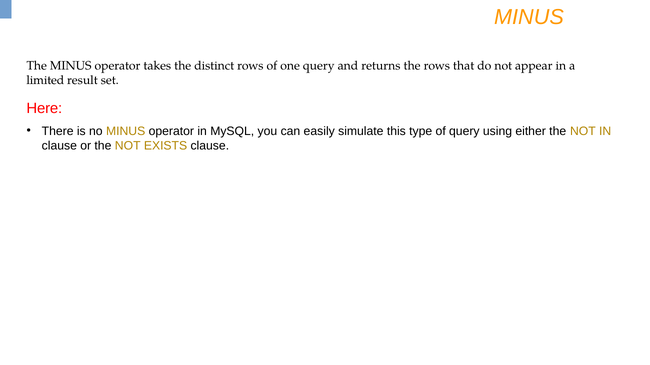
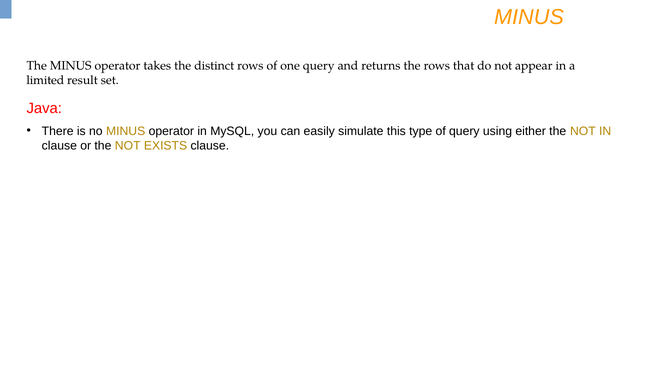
Here: Here -> Java
